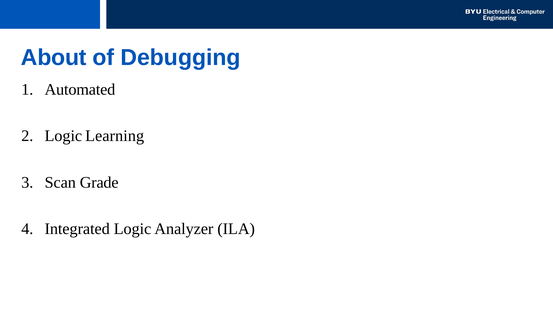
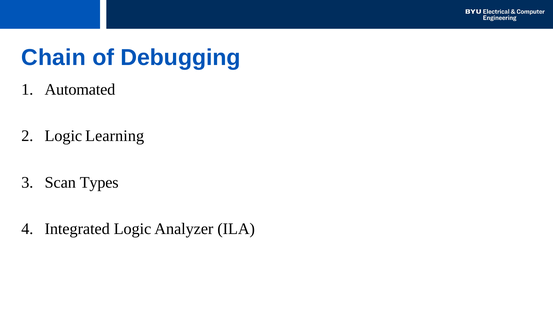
About: About -> Chain
Grade: Grade -> Types
